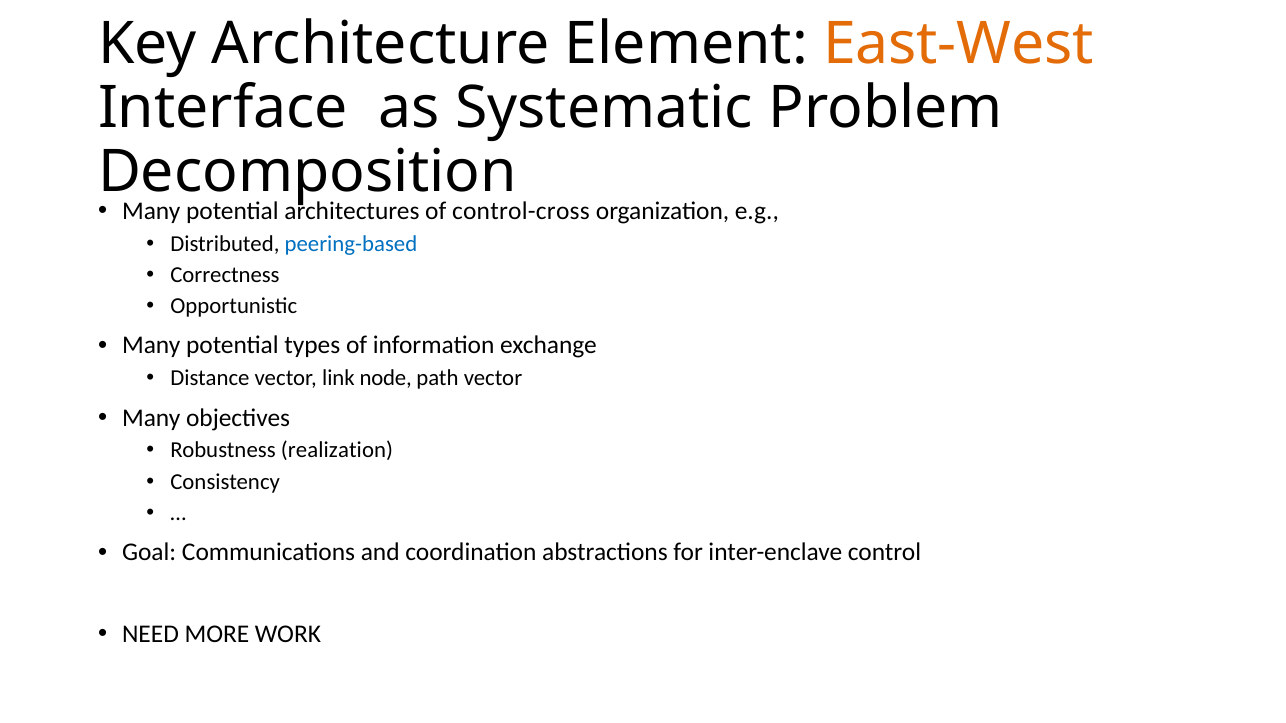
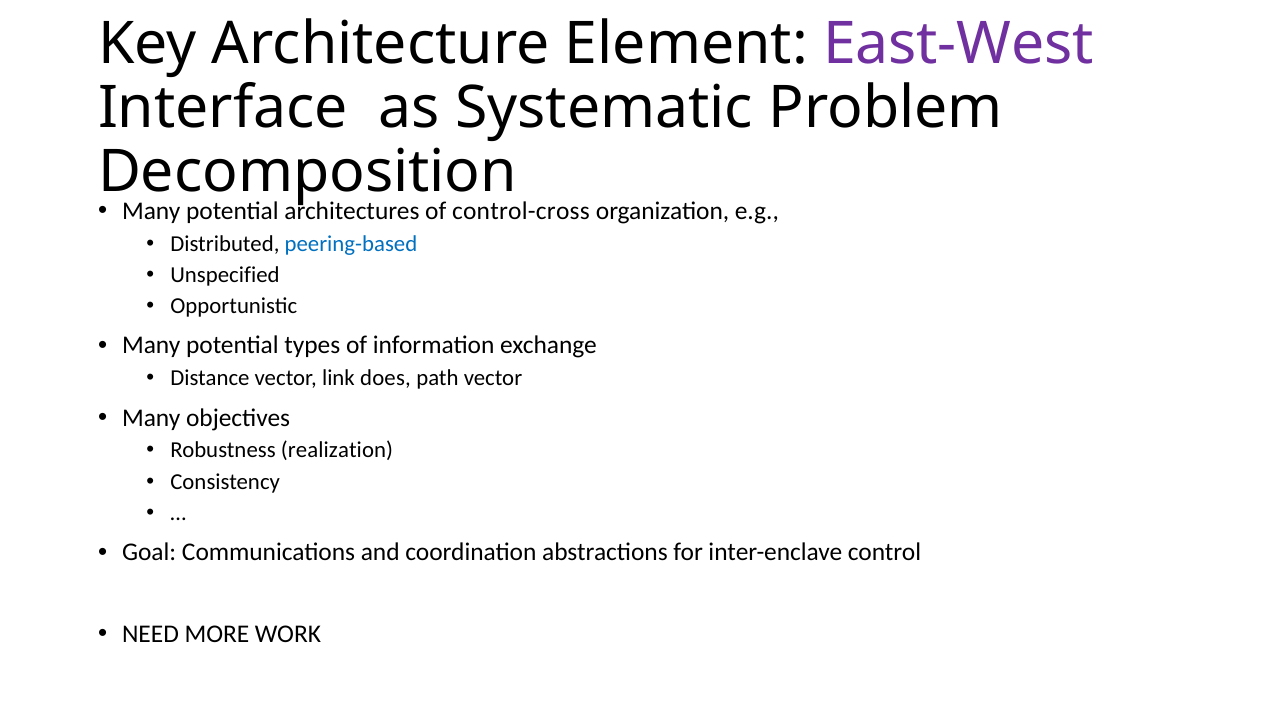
East-West colour: orange -> purple
Correctness: Correctness -> Unspecified
node: node -> does
